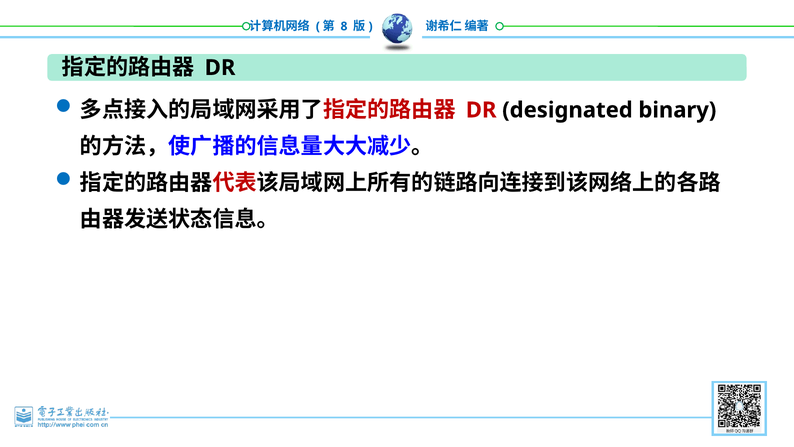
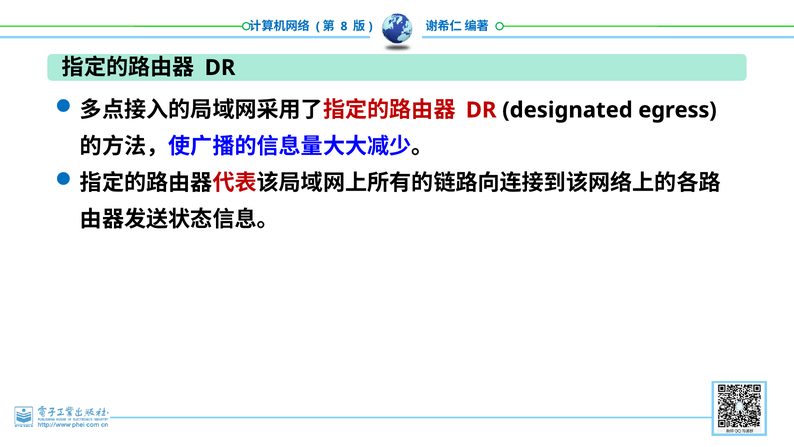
binary: binary -> egress
